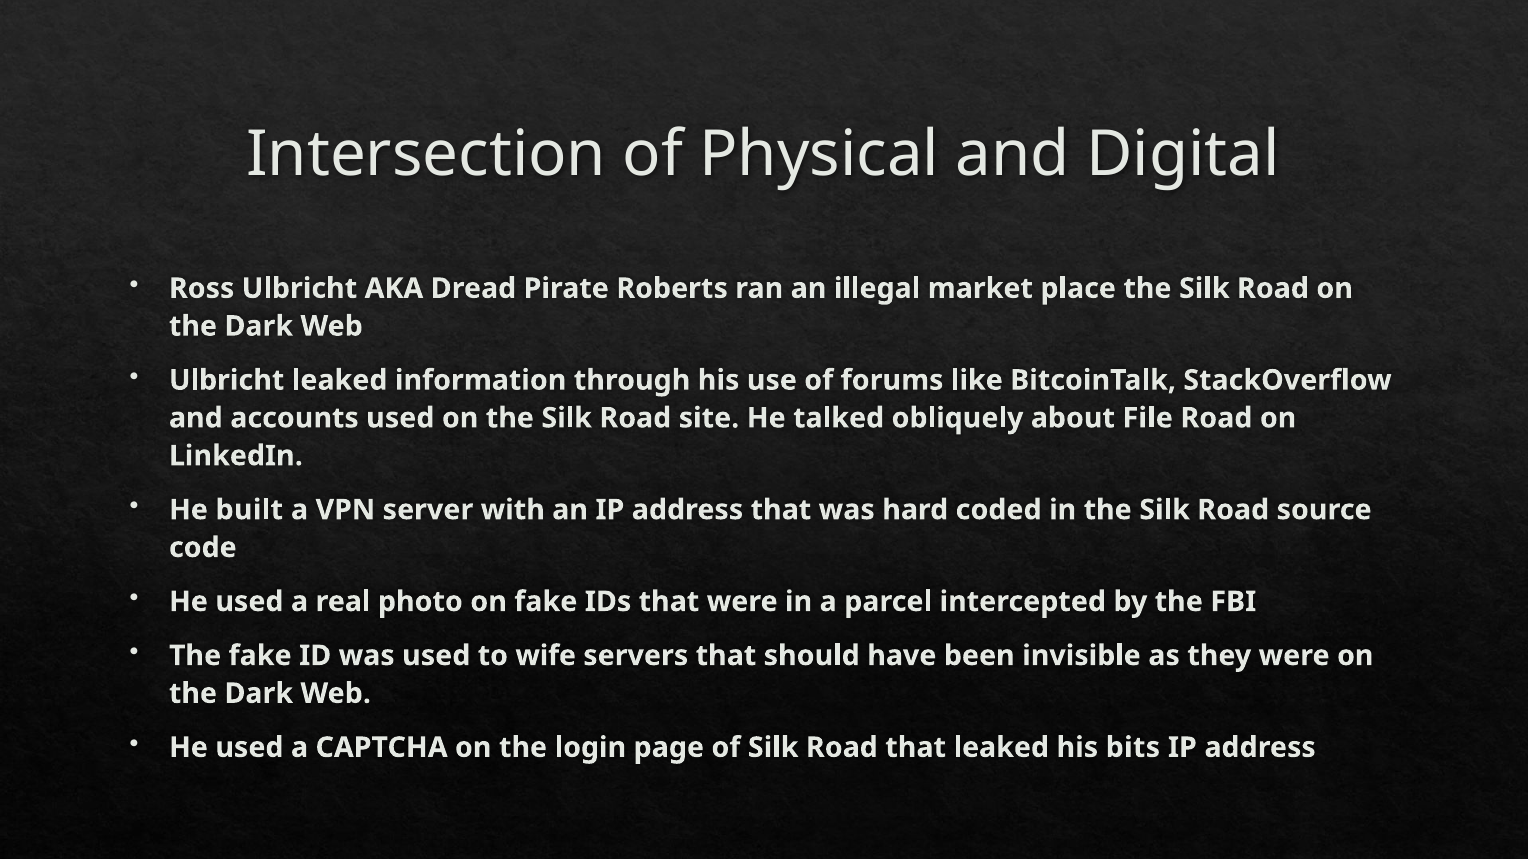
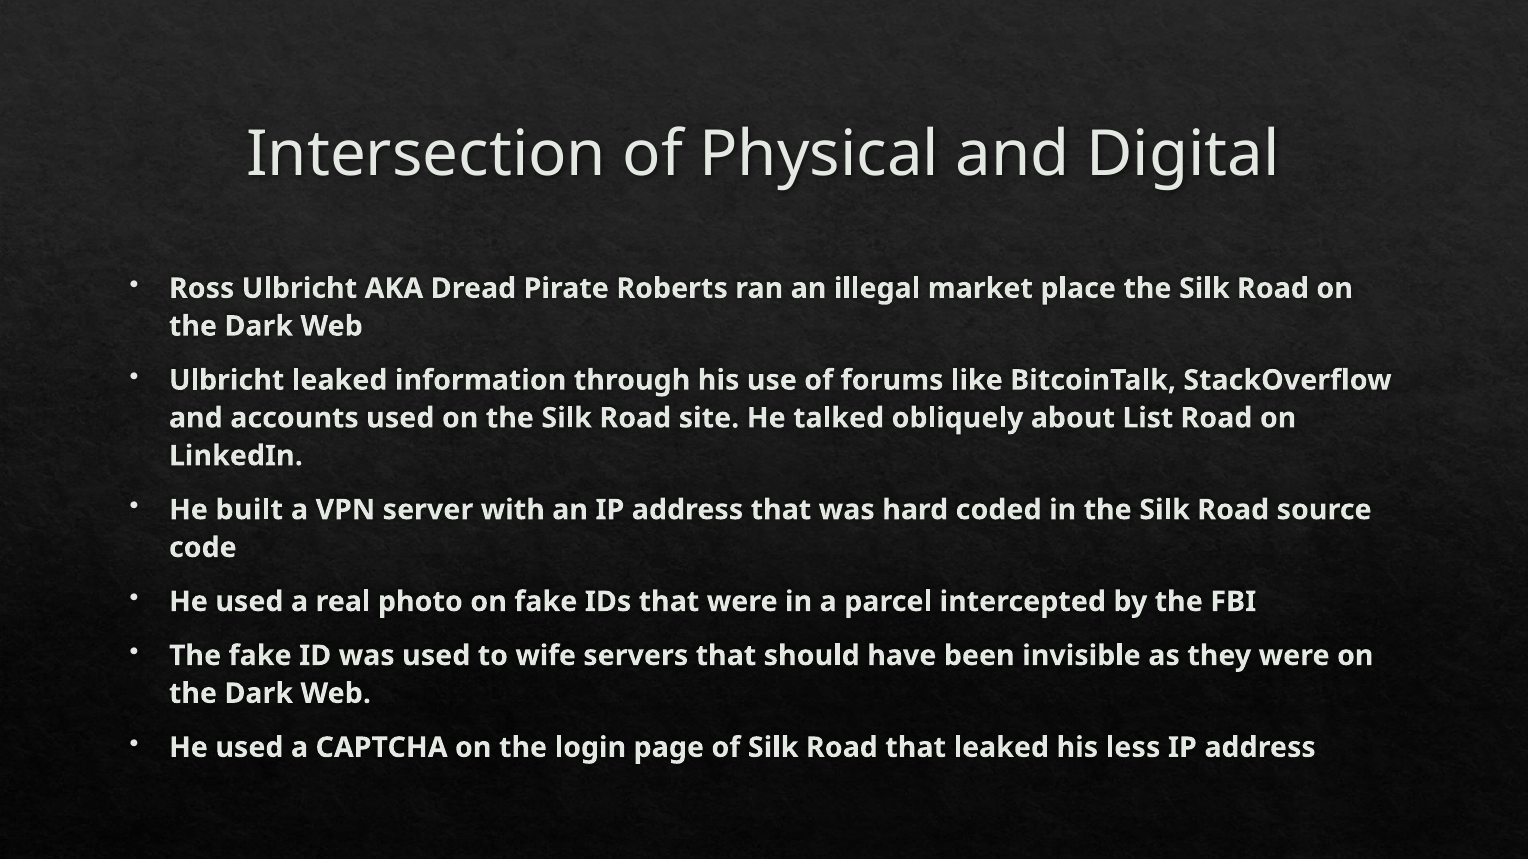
File: File -> List
bits: bits -> less
